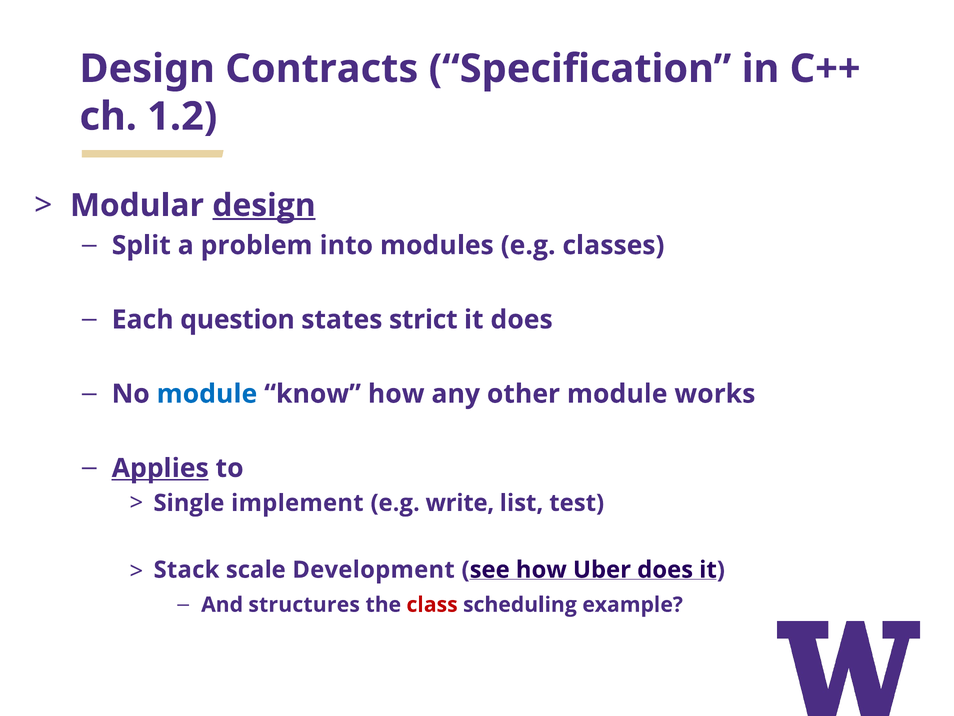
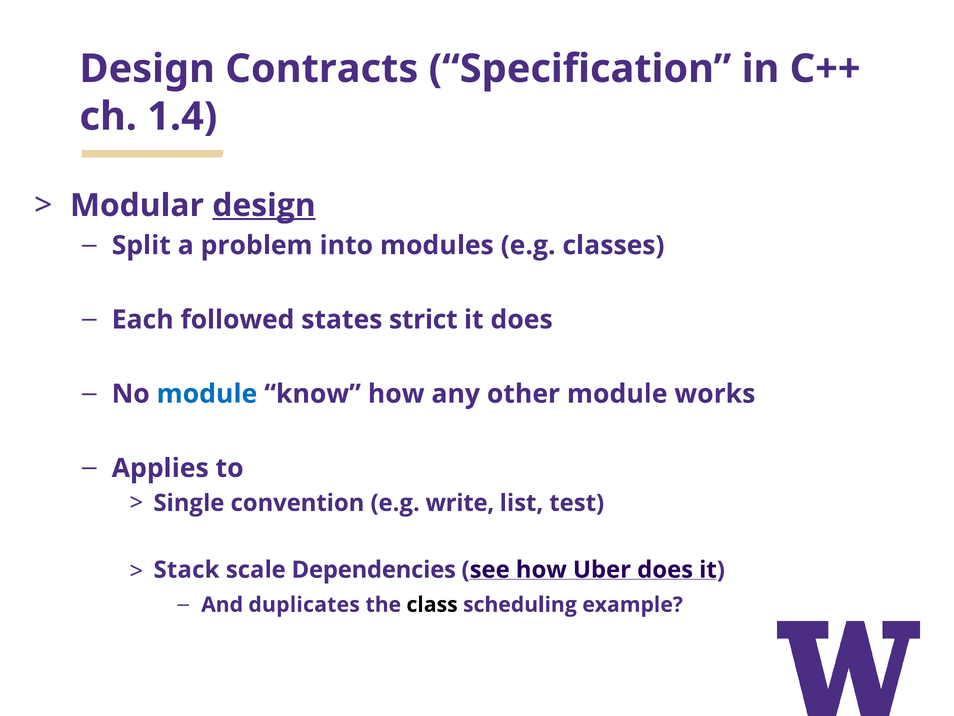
1.2: 1.2 -> 1.4
question: question -> followed
Applies underline: present -> none
implement: implement -> convention
Development: Development -> Dependencies
structures: structures -> duplicates
class colour: red -> black
